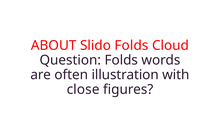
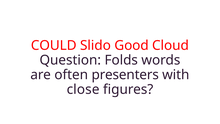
ABOUT: ABOUT -> COULD
Slido Folds: Folds -> Good
illustration: illustration -> presenters
